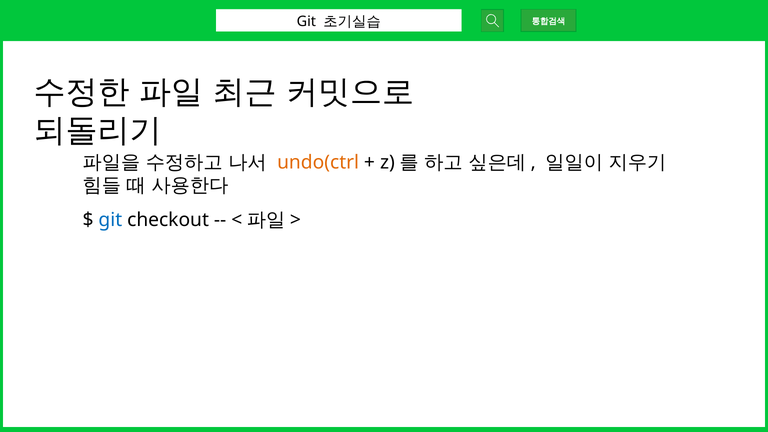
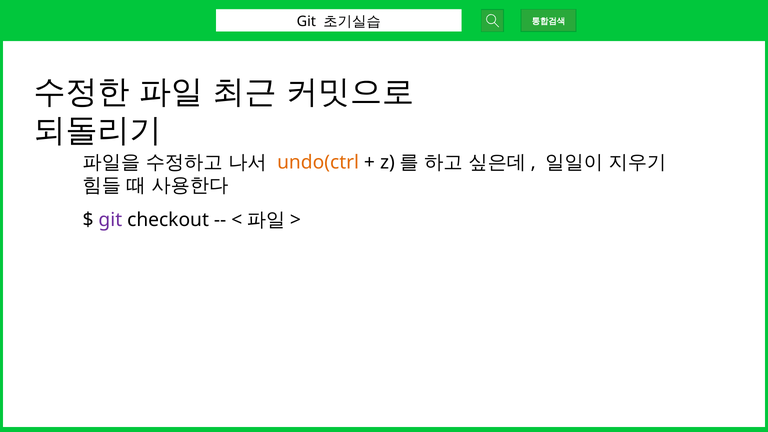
git at (110, 220) colour: blue -> purple
